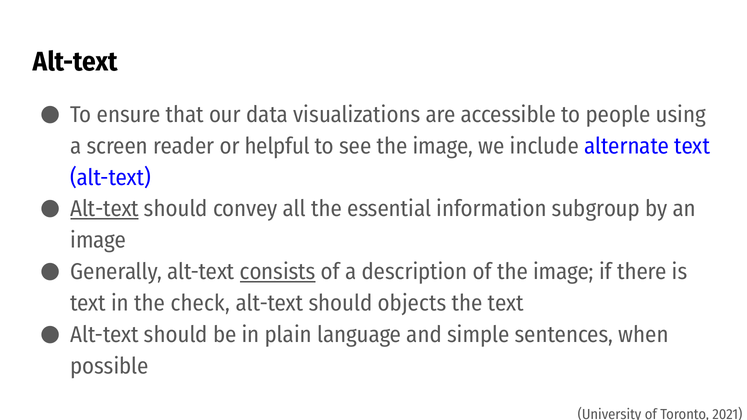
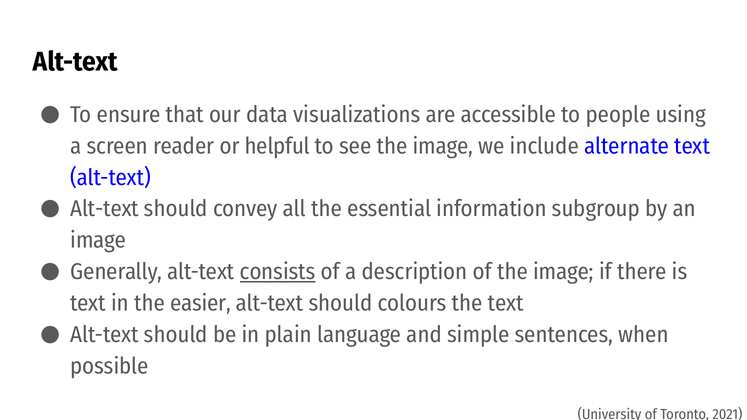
Alt-text at (105, 209) underline: present -> none
check: check -> easier
objects: objects -> colours
